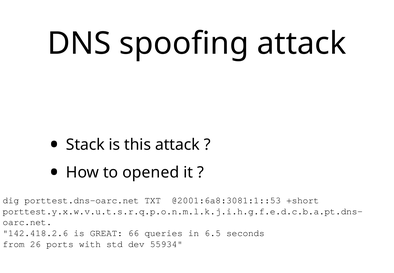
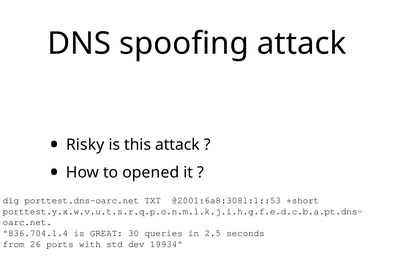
Stack: Stack -> Risky
142.418.2.6: 142.418.2.6 -> 836.704.1.4
66: 66 -> 30
6.5: 6.5 -> 2.5
55934: 55934 -> 19934
